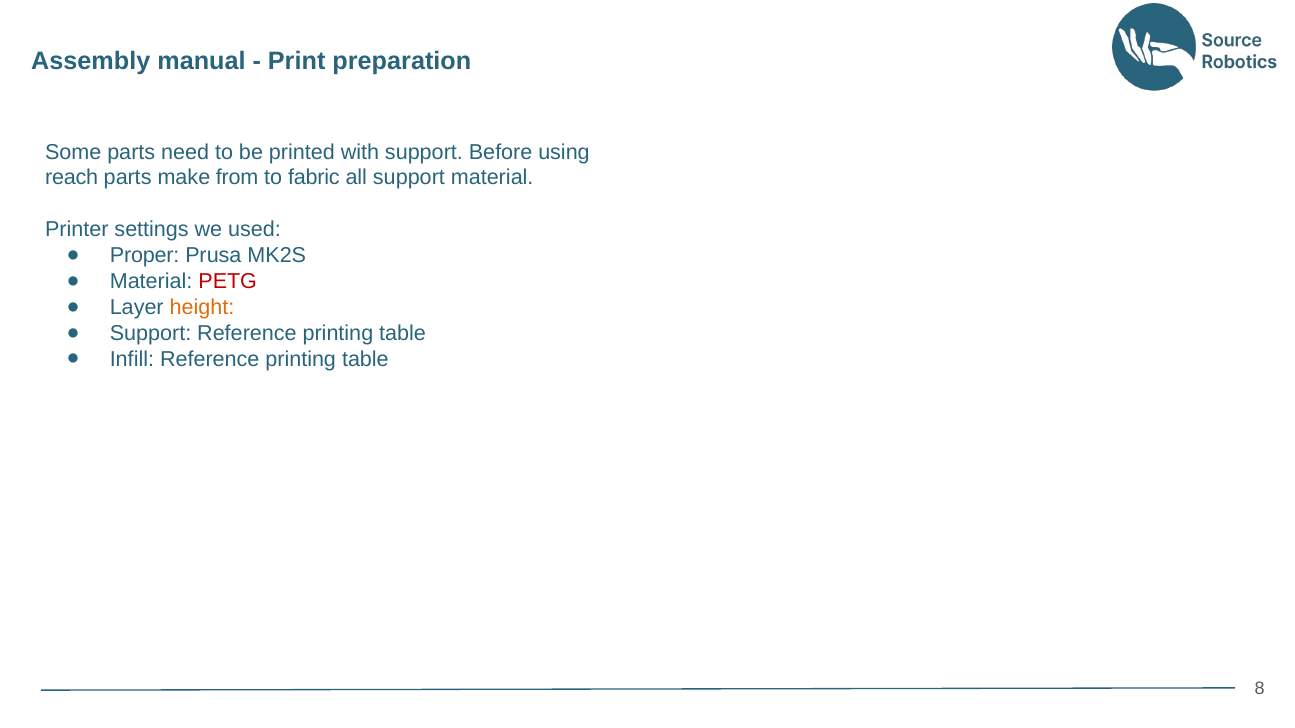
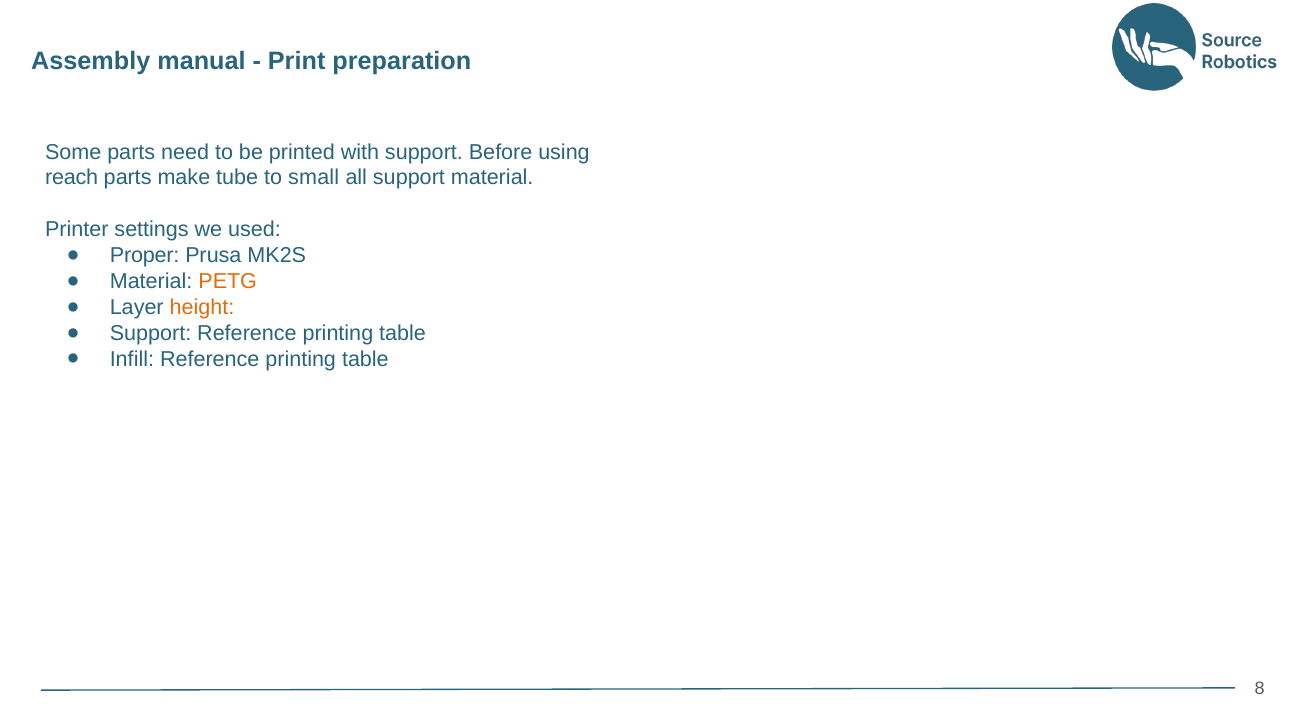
from: from -> tube
fabric: fabric -> small
PETG colour: red -> orange
